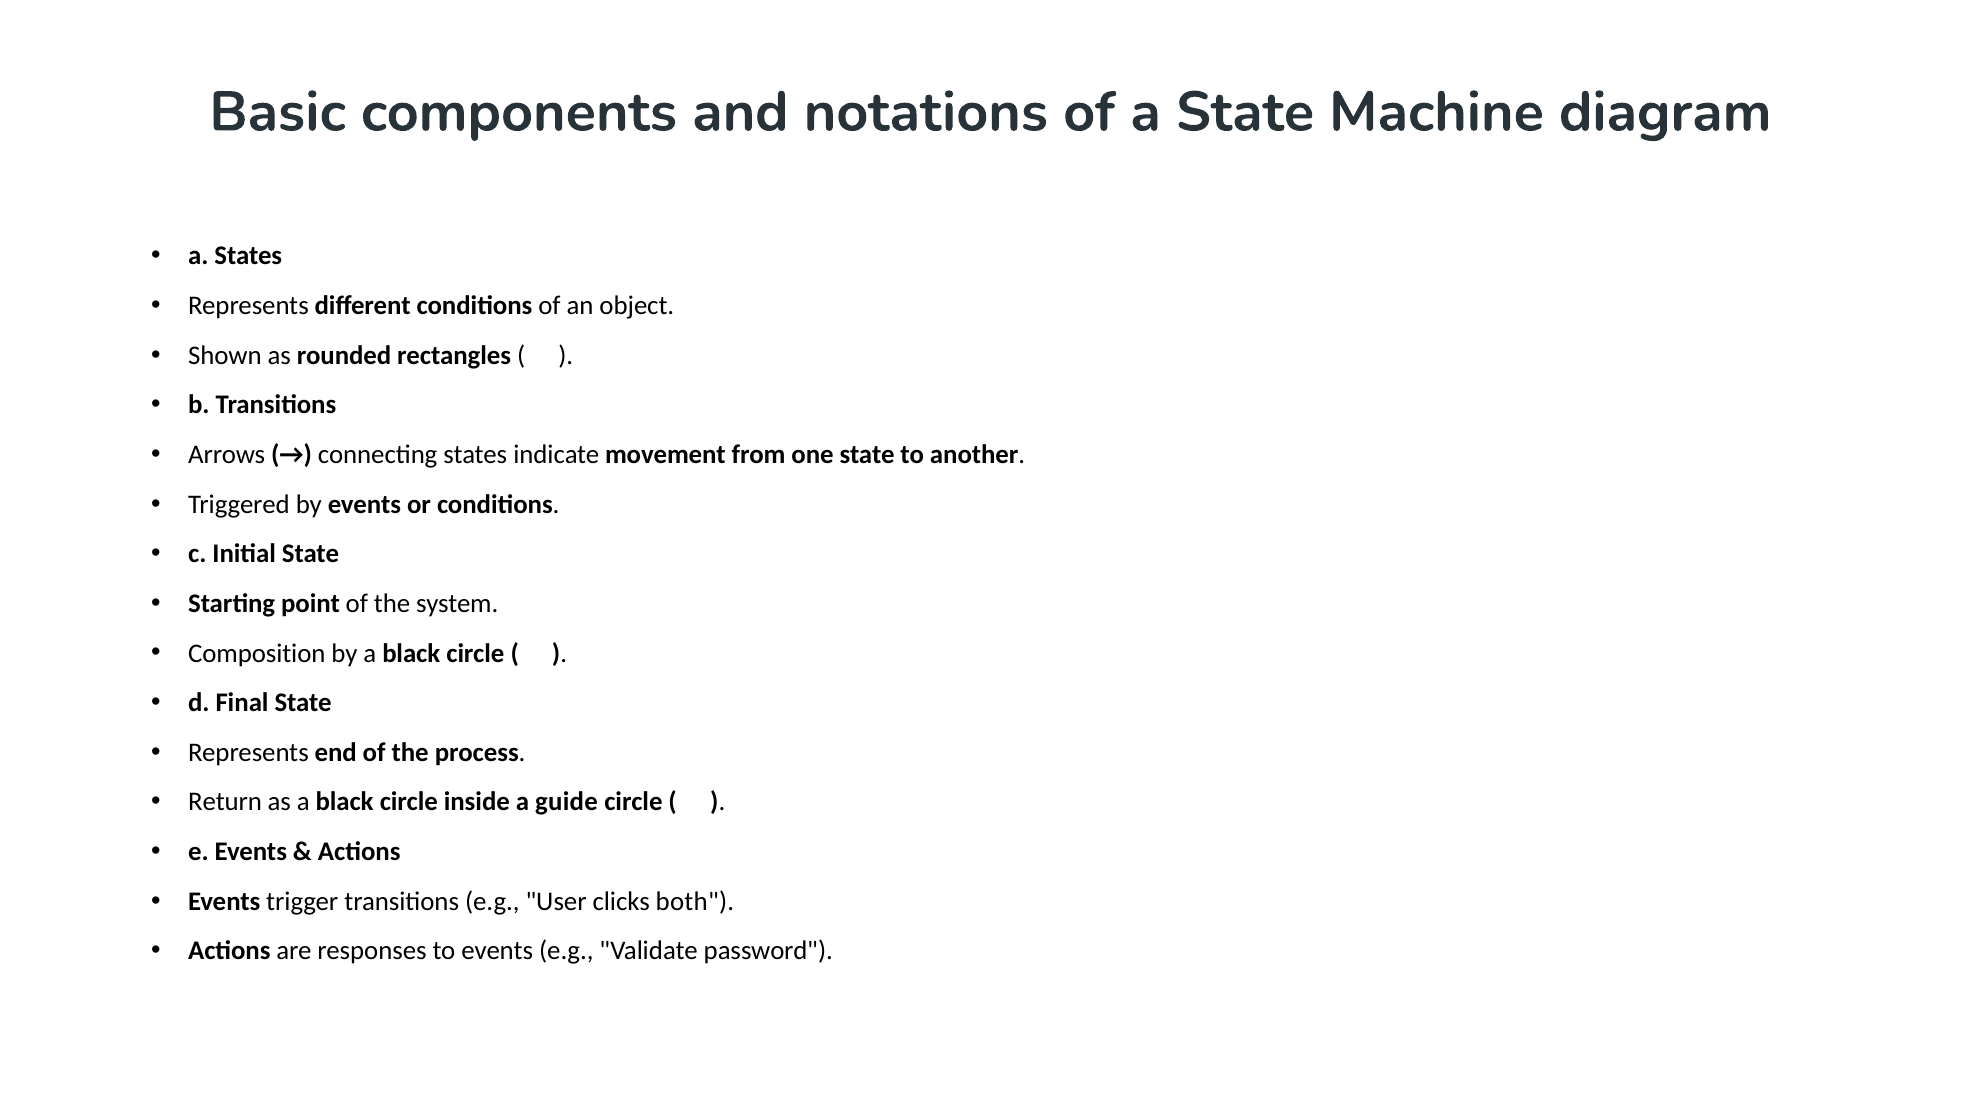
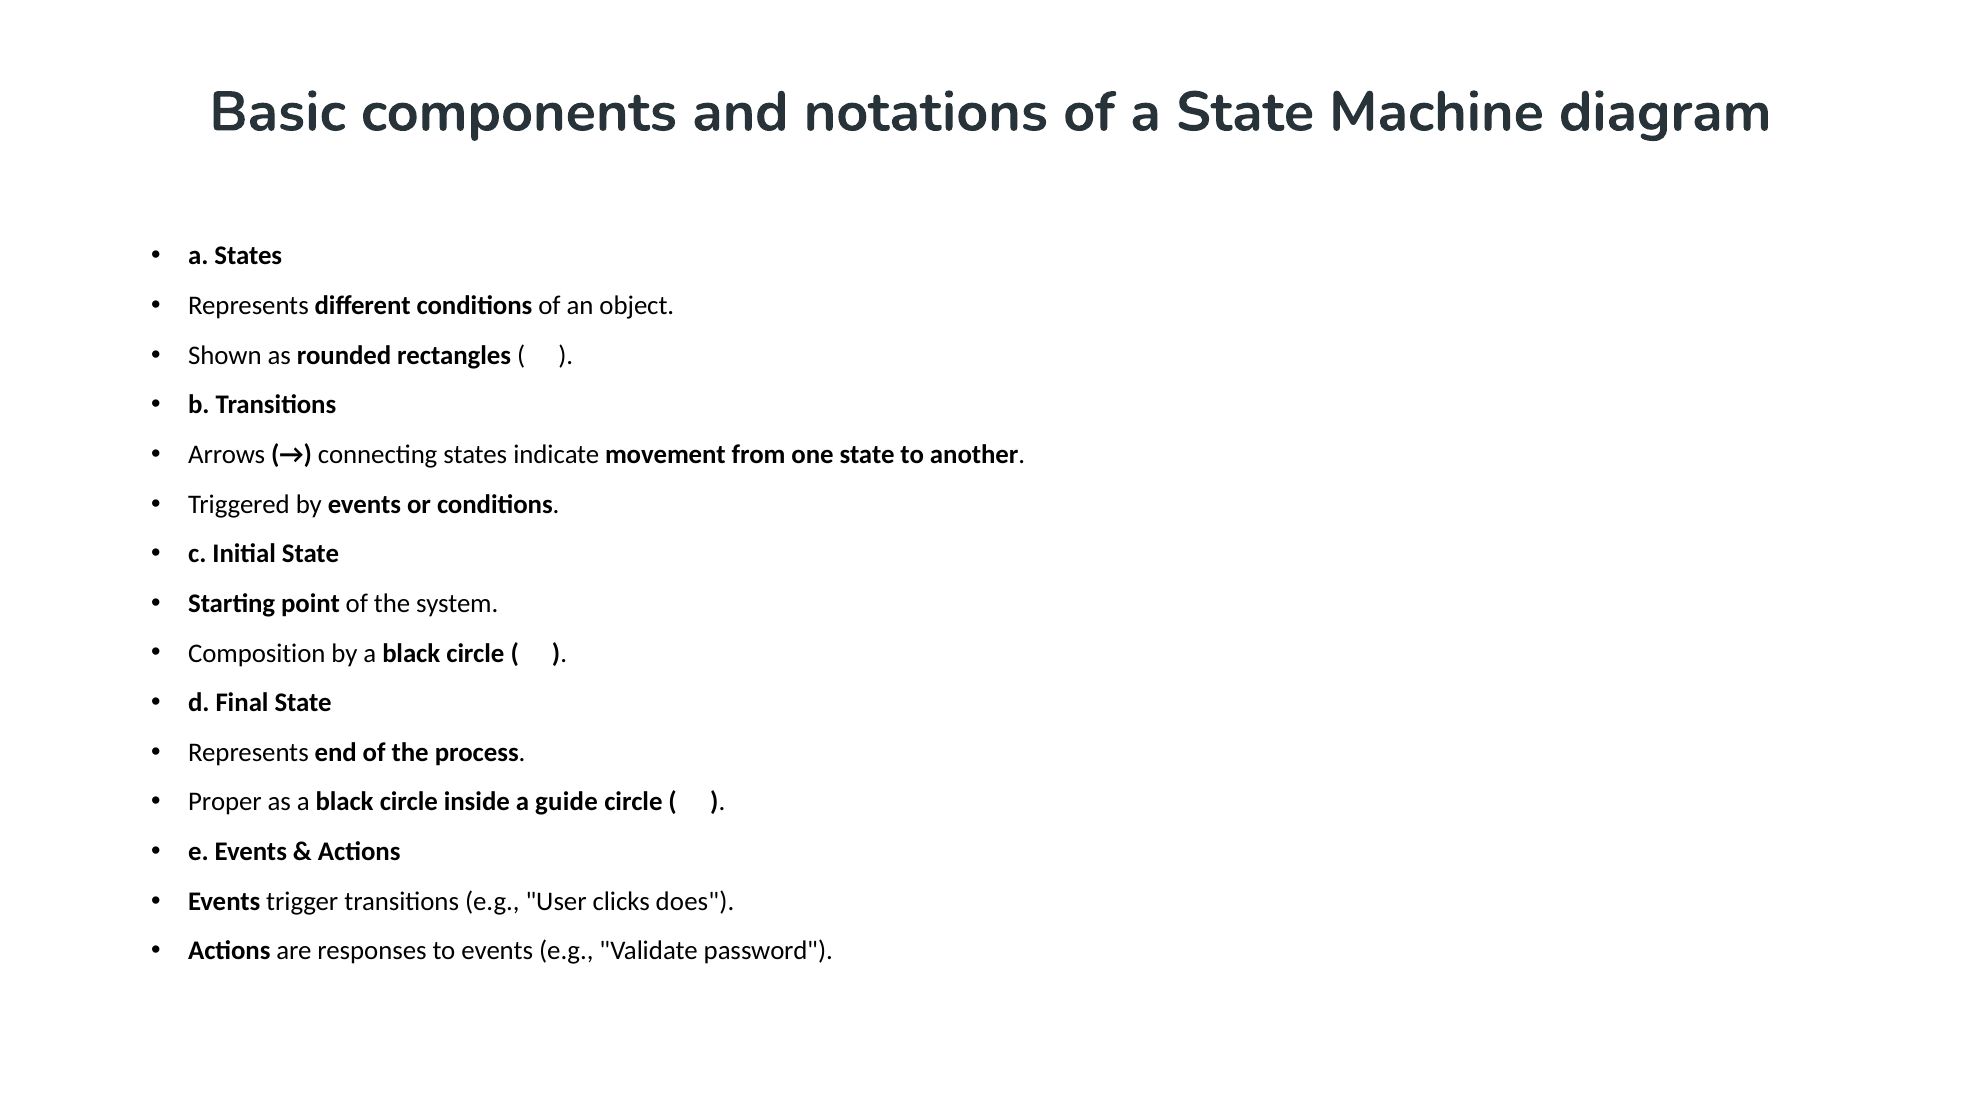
Return: Return -> Proper
both: both -> does
